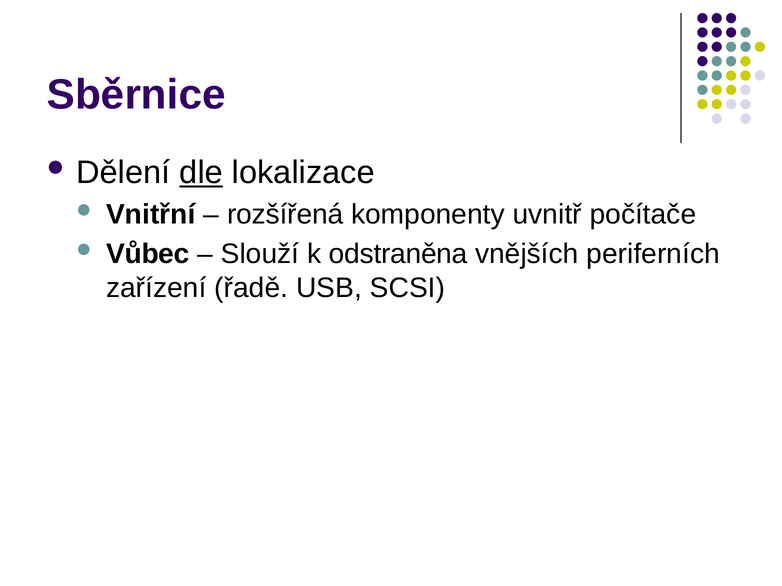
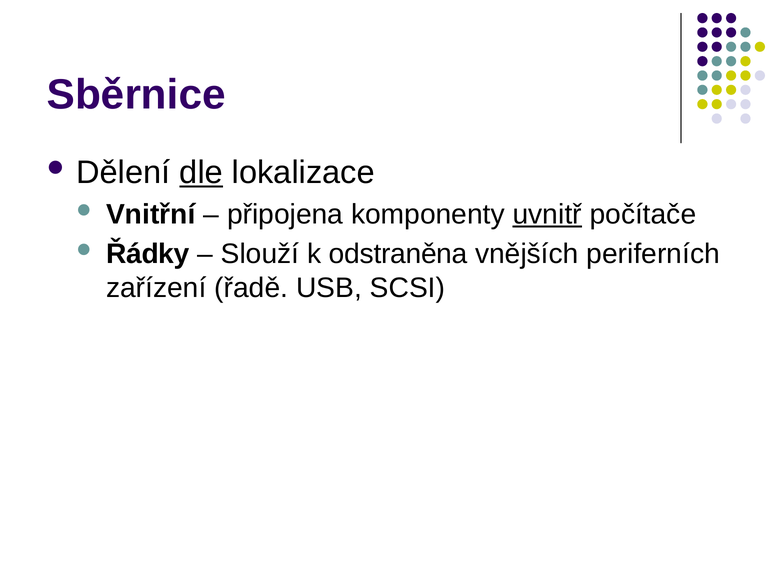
rozšířená: rozšířená -> připojena
uvnitř underline: none -> present
Vůbec: Vůbec -> Řádky
